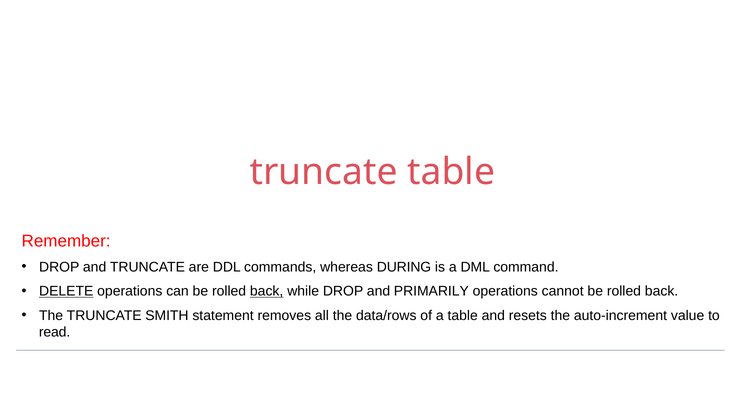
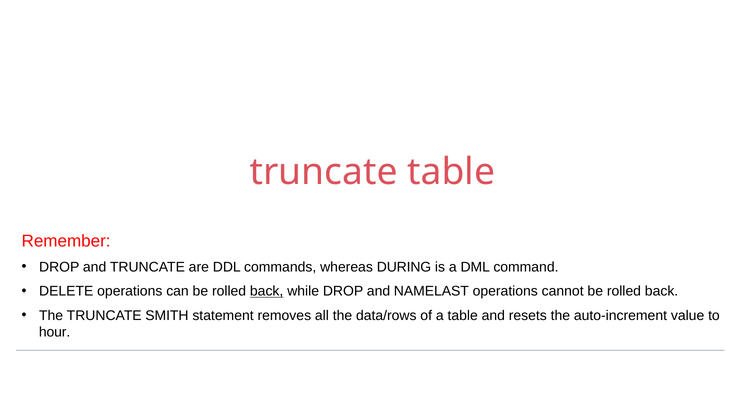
DELETE underline: present -> none
PRIMARILY: PRIMARILY -> NAMELAST
read: read -> hour
